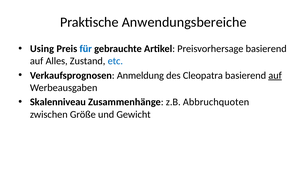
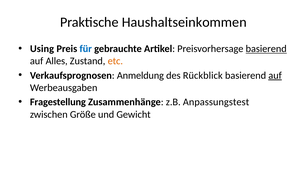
Anwendungsbereiche: Anwendungsbereiche -> Haushaltseinkommen
basierend at (266, 49) underline: none -> present
etc colour: blue -> orange
Cleopatra: Cleopatra -> Rückblick
Skalenniveau: Skalenniveau -> Fragestellung
Abbruchquoten: Abbruchquoten -> Anpassungstest
